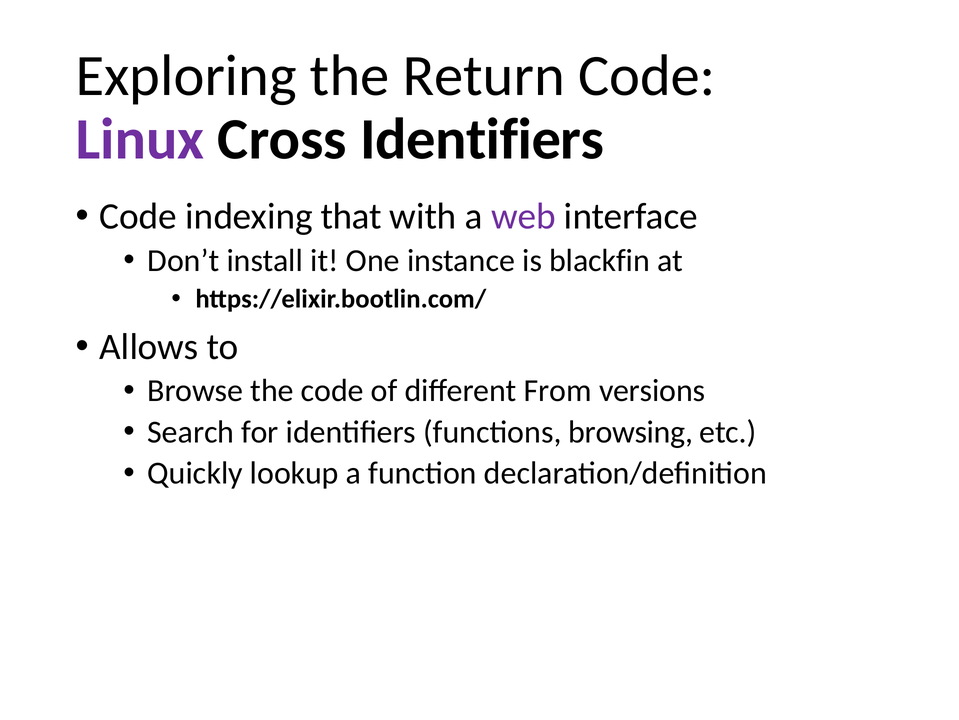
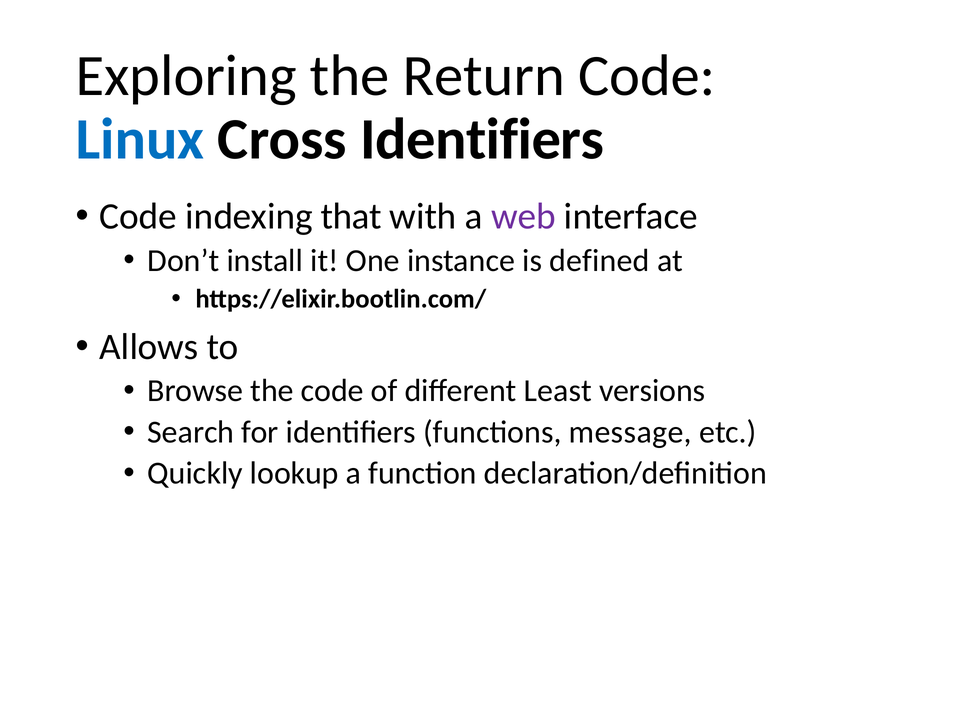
Linux colour: purple -> blue
blackfin: blackfin -> defined
From: From -> Least
browsing: browsing -> message
